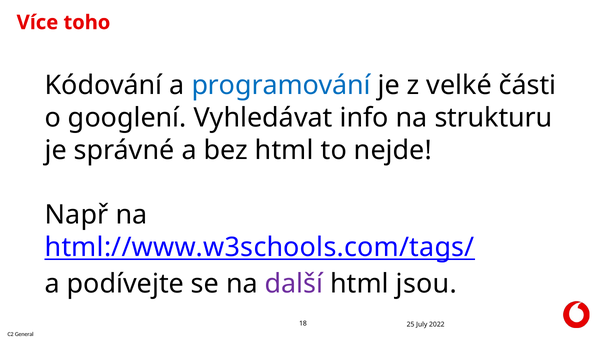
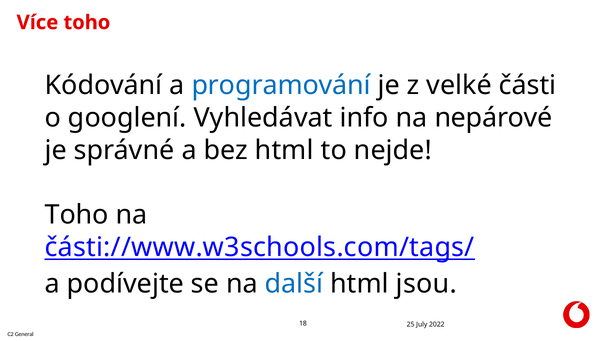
strukturu: strukturu -> nepárové
Např at (77, 215): Např -> Toho
html://www.w3schools.com/tags/: html://www.w3schools.com/tags/ -> části://www.w3schools.com/tags/
další colour: purple -> blue
